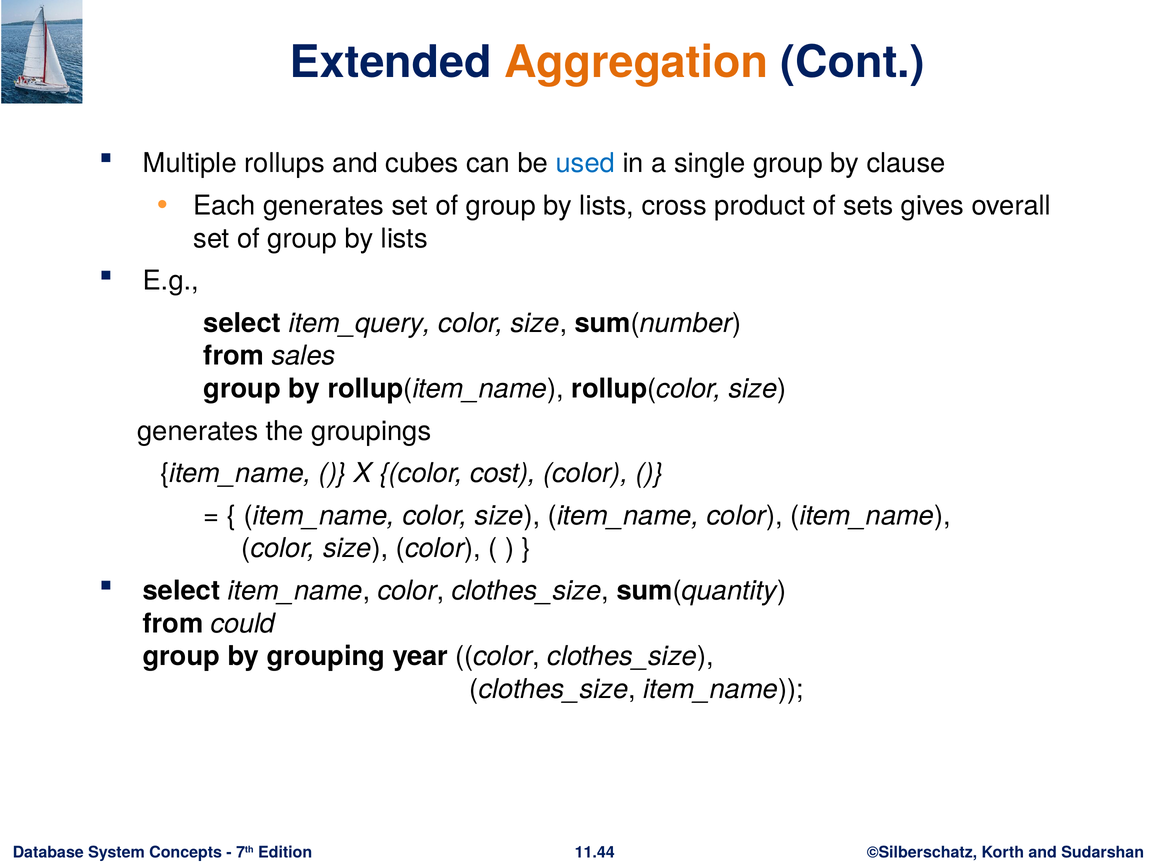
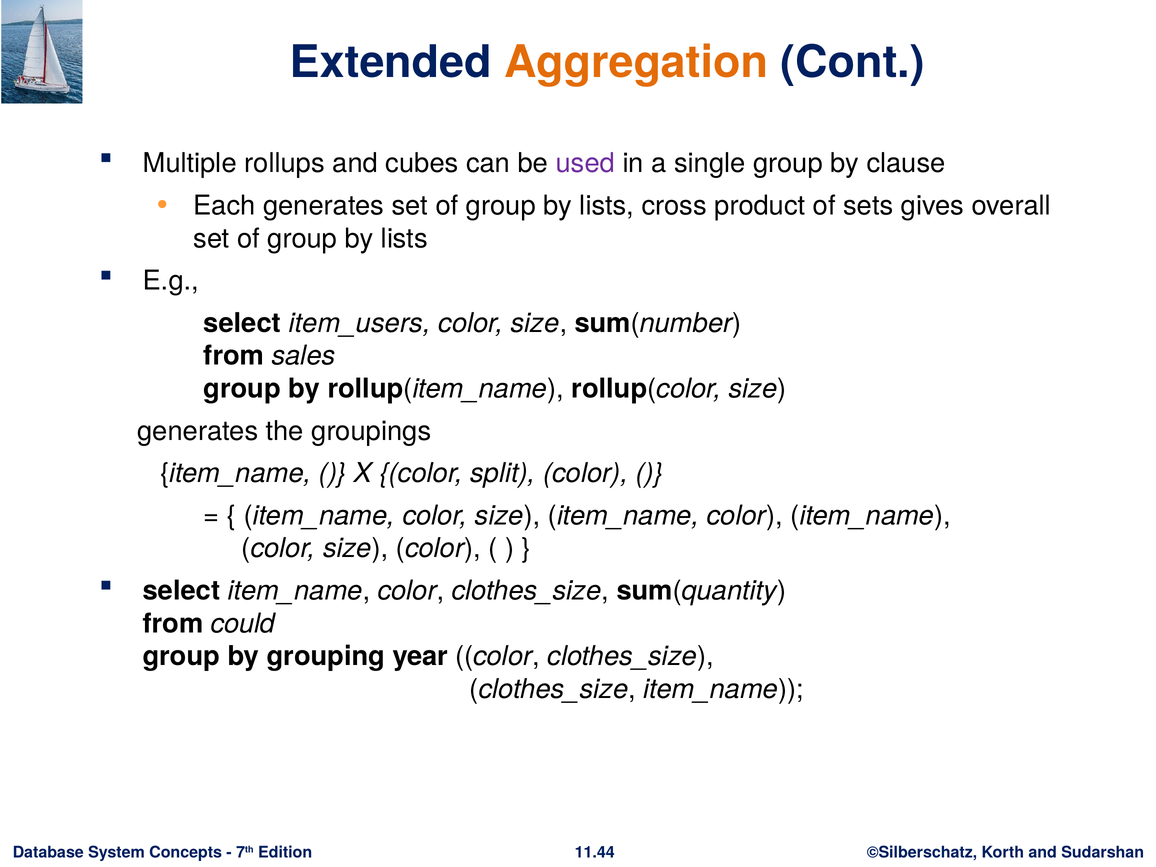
used colour: blue -> purple
item_query: item_query -> item_users
cost: cost -> split
